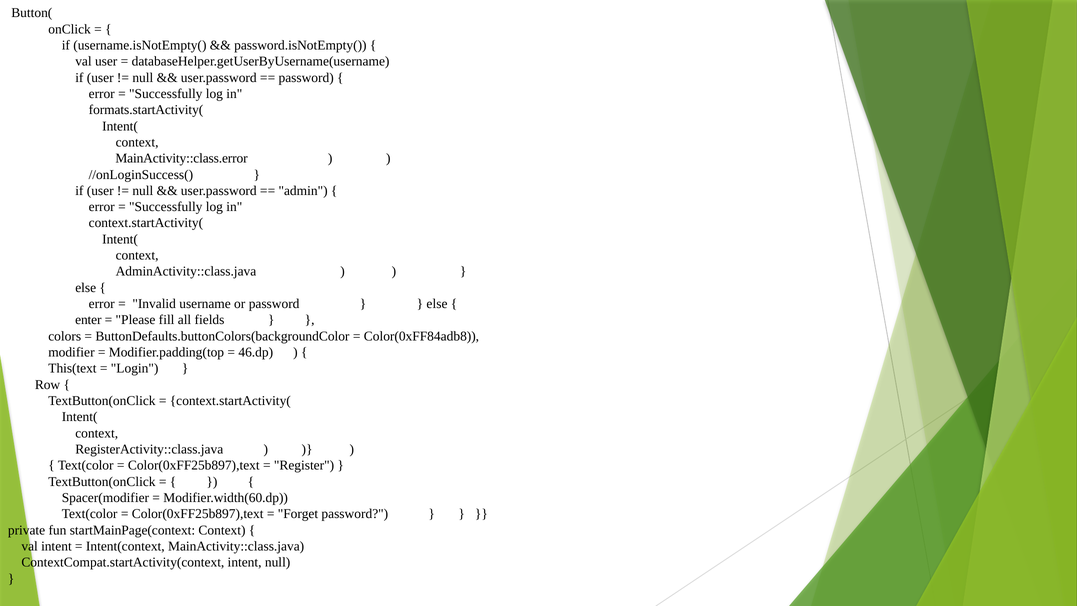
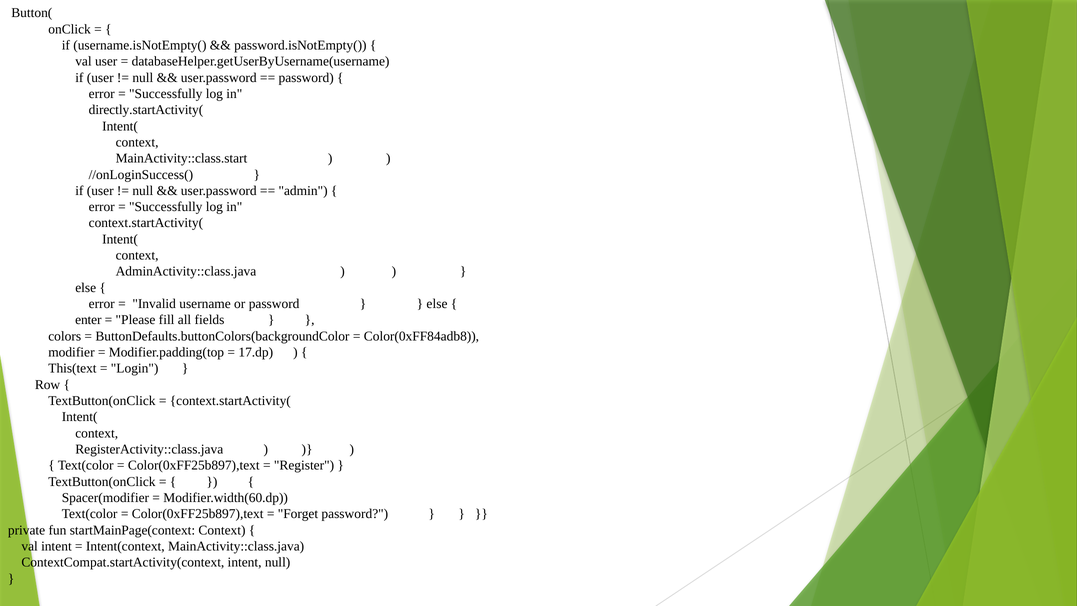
formats.startActivity(: formats.startActivity( -> directly.startActivity(
MainActivity::class.error: MainActivity::class.error -> MainActivity::class.start
46.dp: 46.dp -> 17.dp
